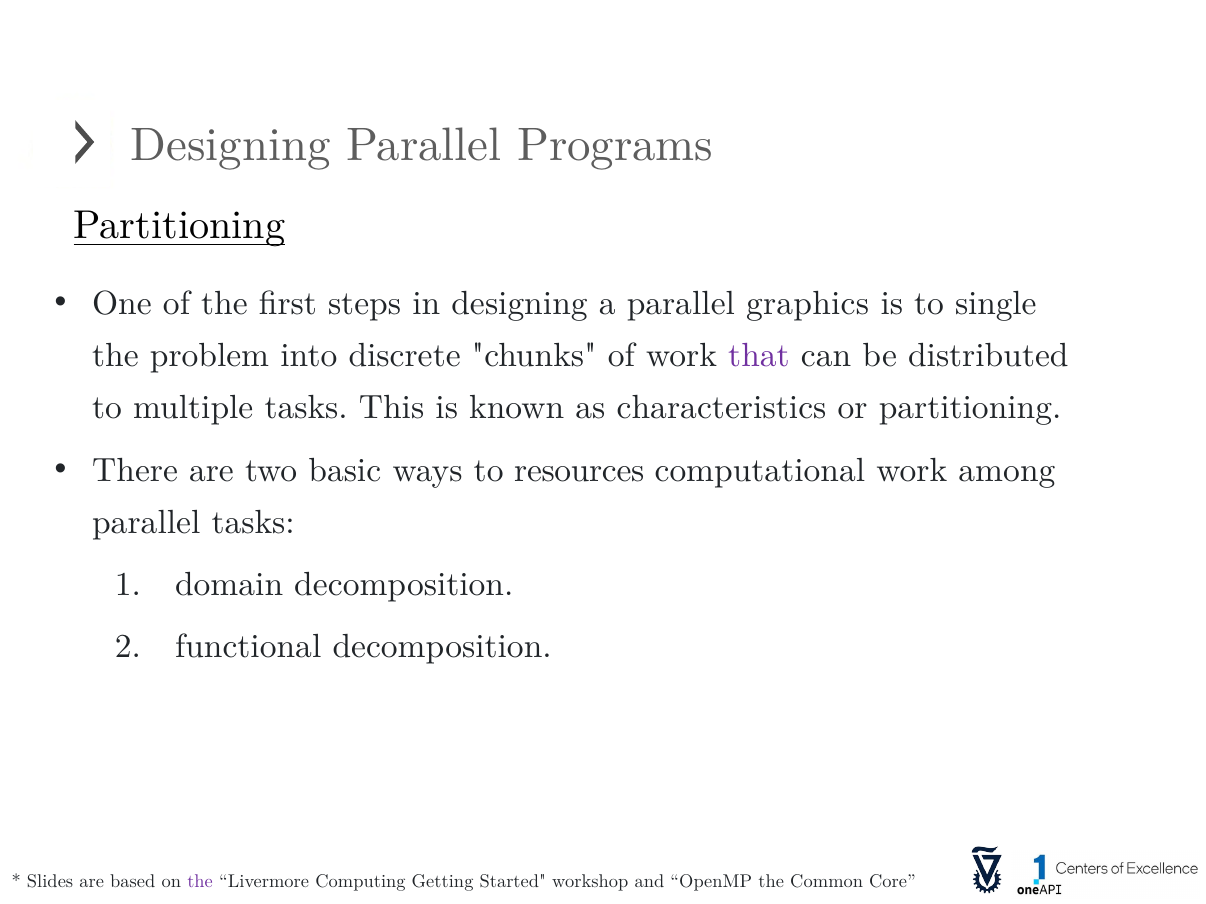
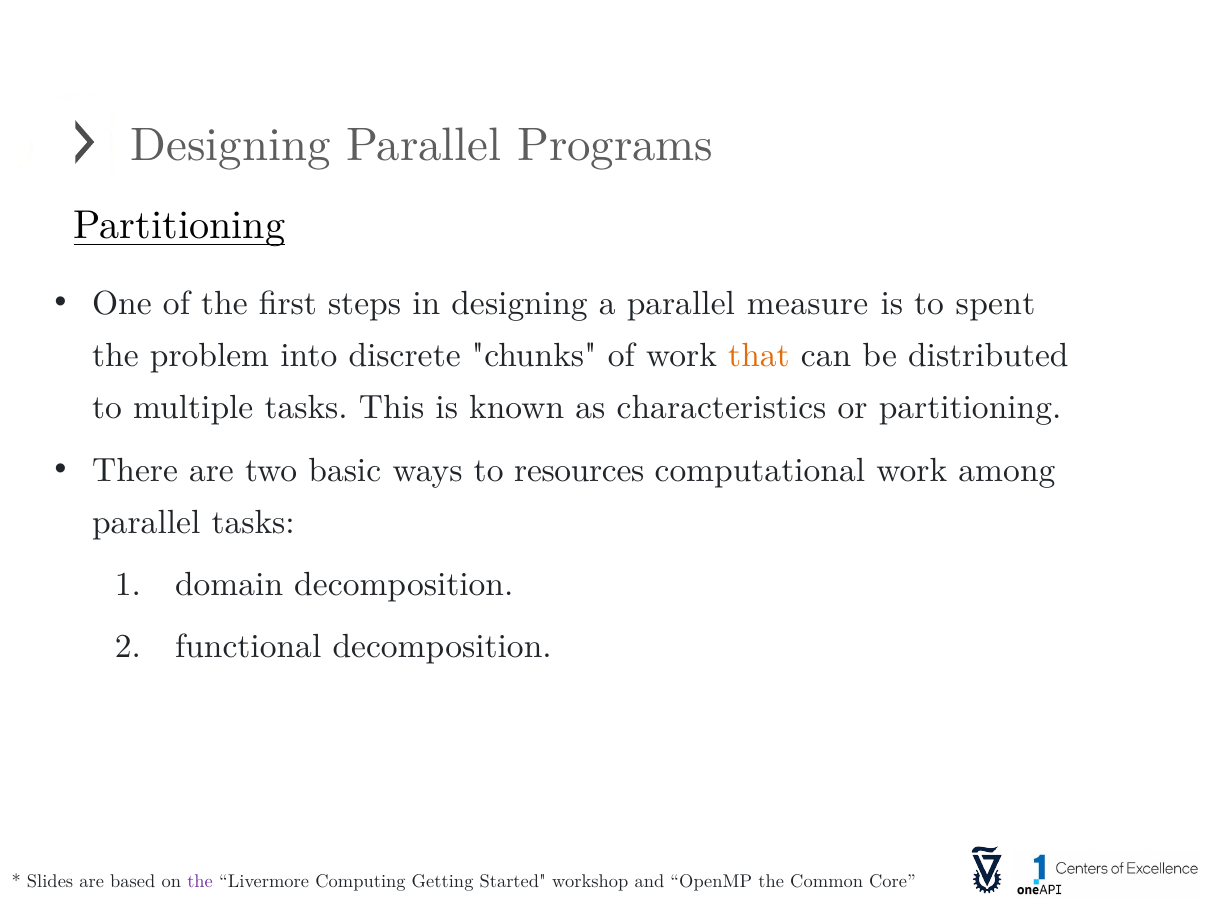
graphics: graphics -> measure
single: single -> spent
that colour: purple -> orange
